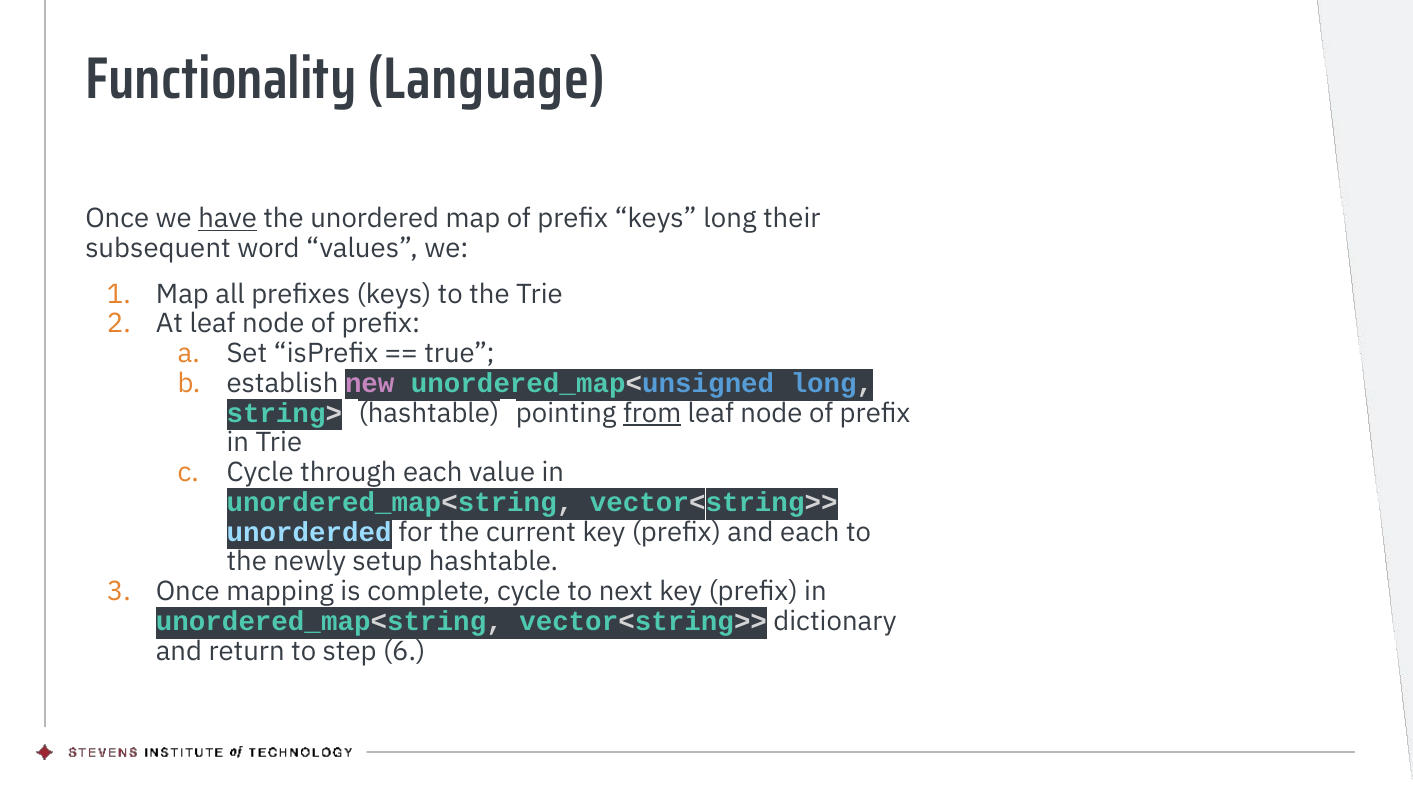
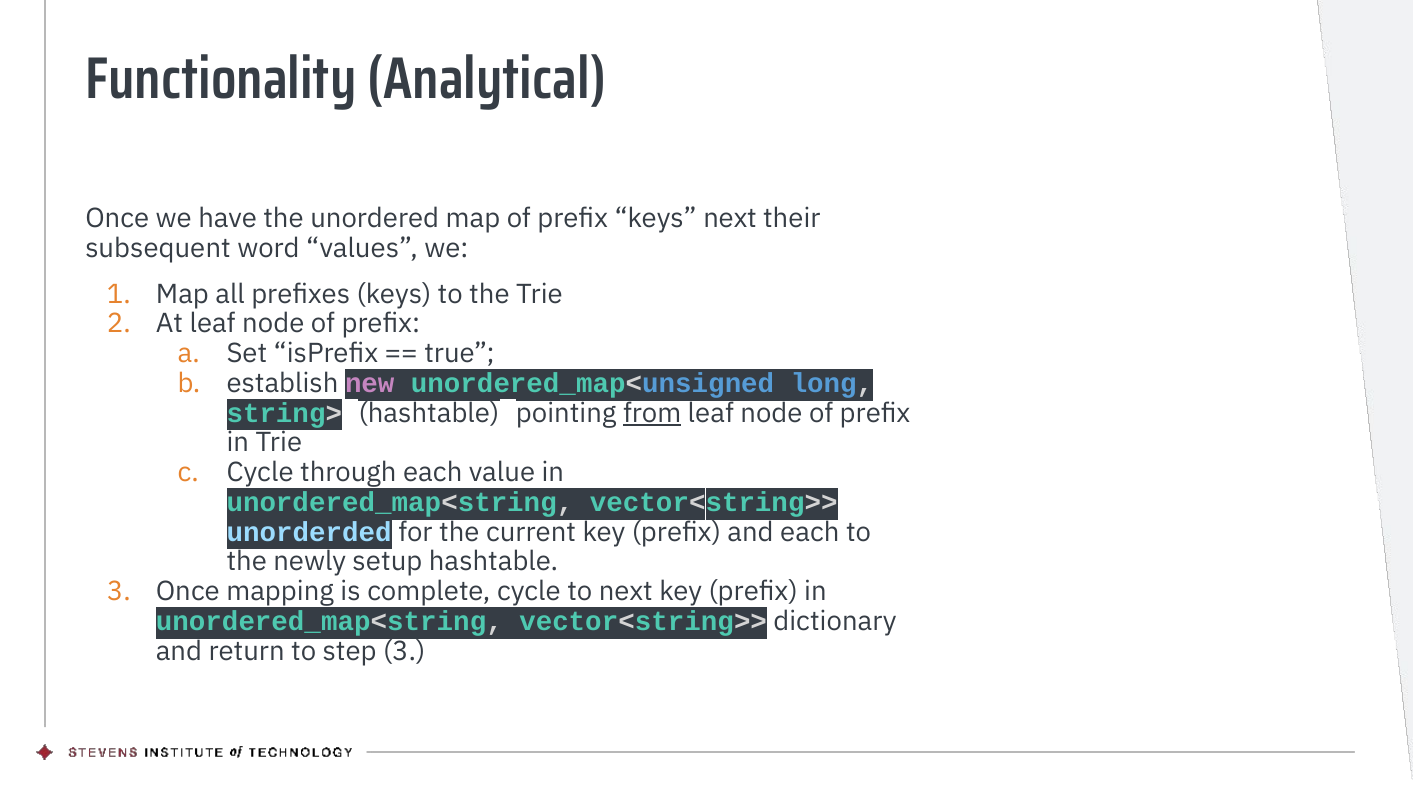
Language: Language -> Analytical
have underline: present -> none
keys long: long -> next
step 6: 6 -> 3
